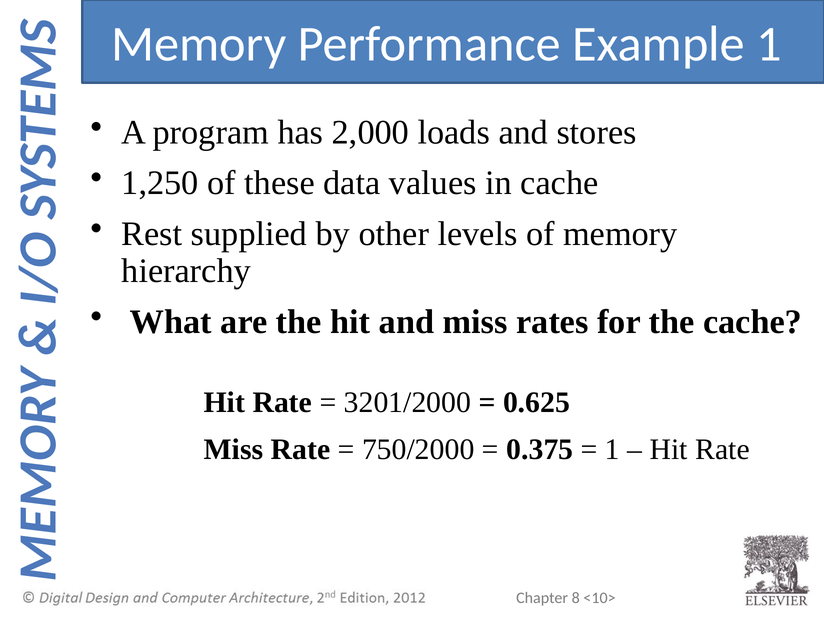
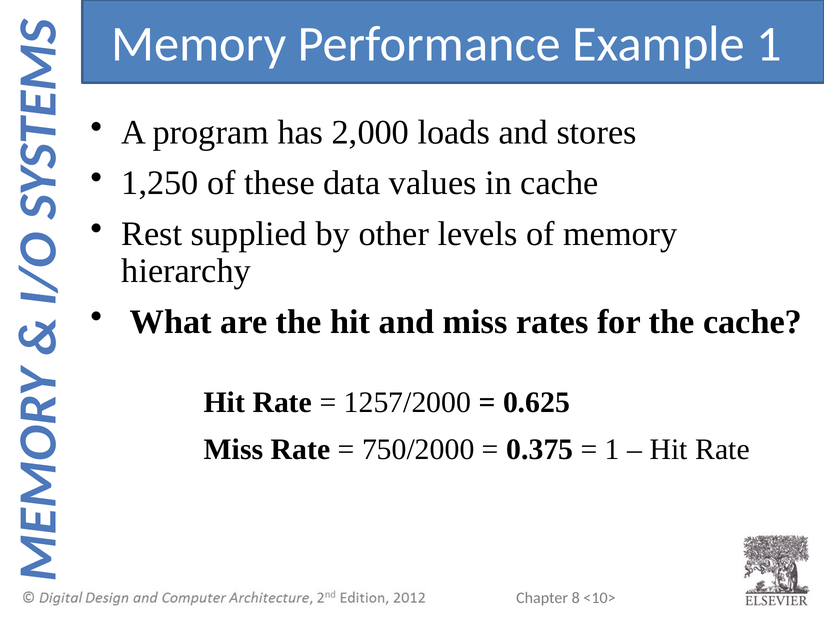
3201/2000: 3201/2000 -> 1257/2000
